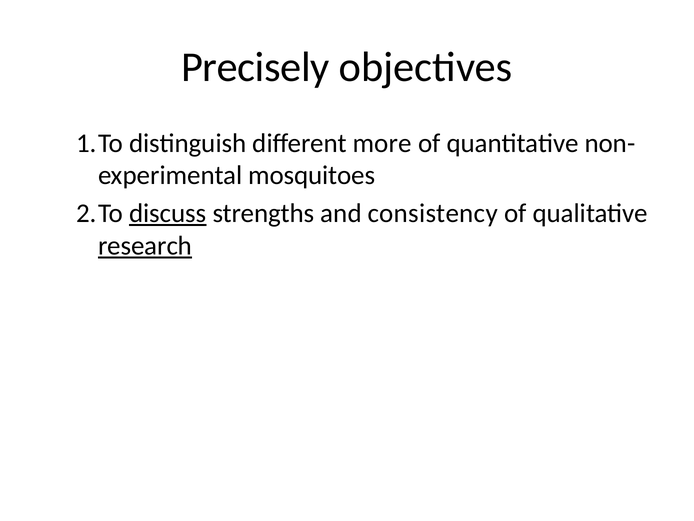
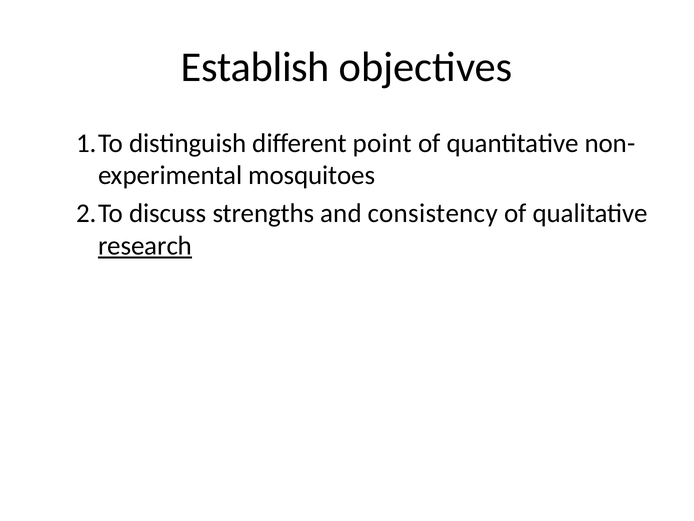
Precisely: Precisely -> Establish
more: more -> point
discuss underline: present -> none
